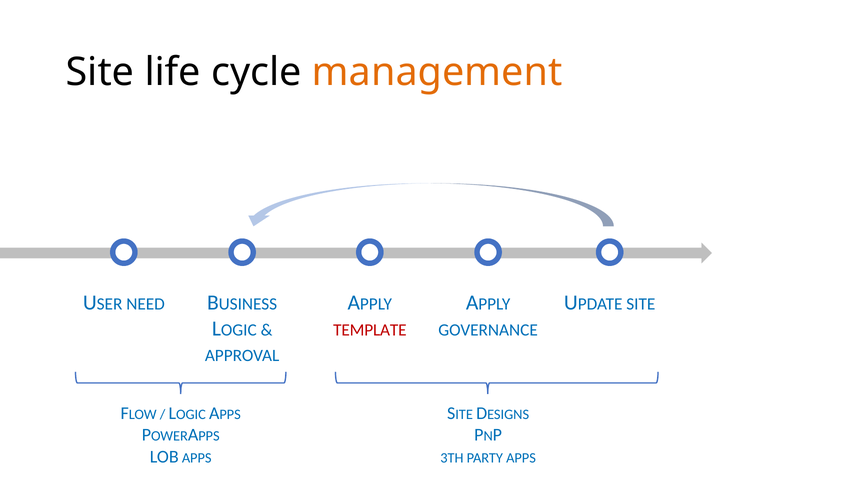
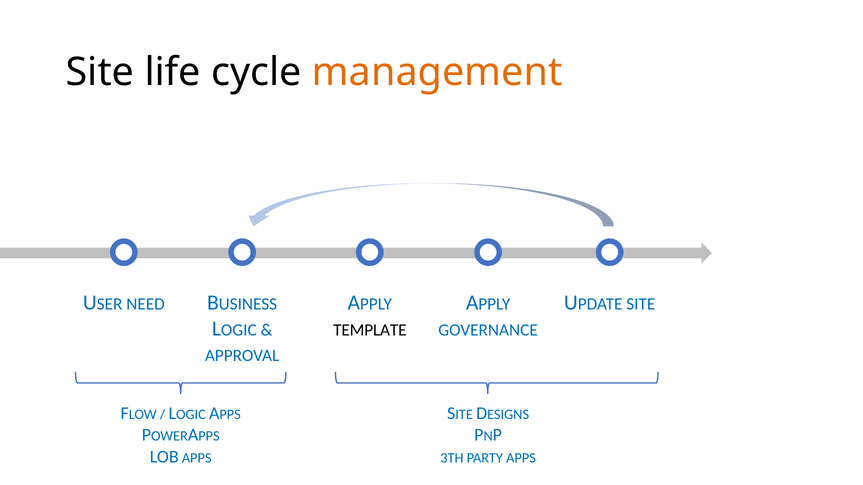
TEMPLATE colour: red -> black
